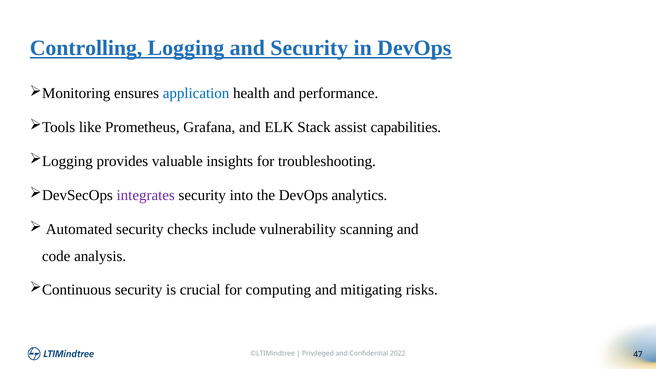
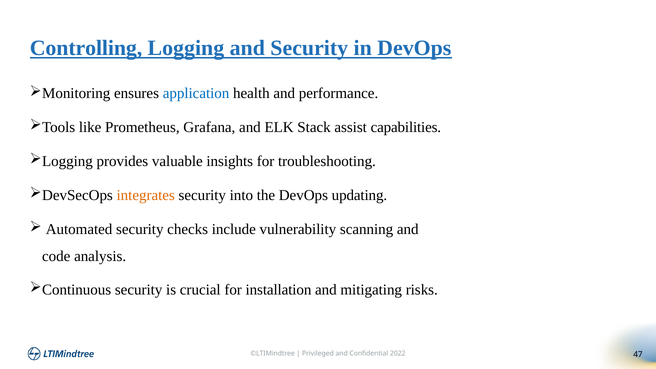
integrates colour: purple -> orange
analytics: analytics -> updating
computing: computing -> installation
